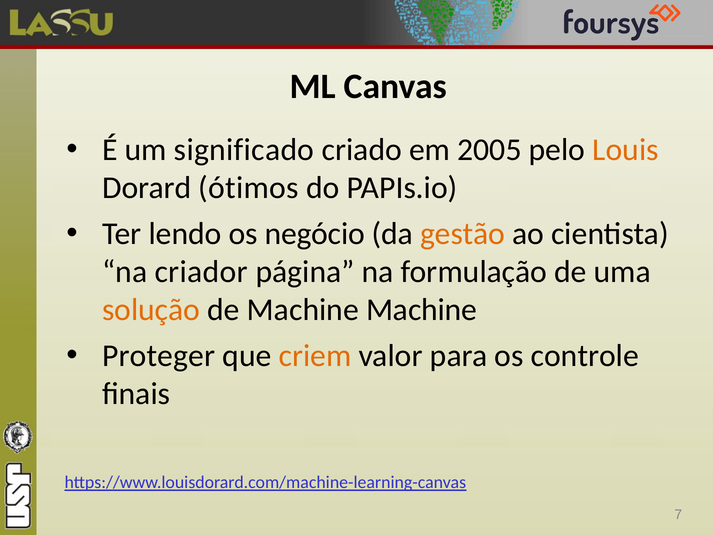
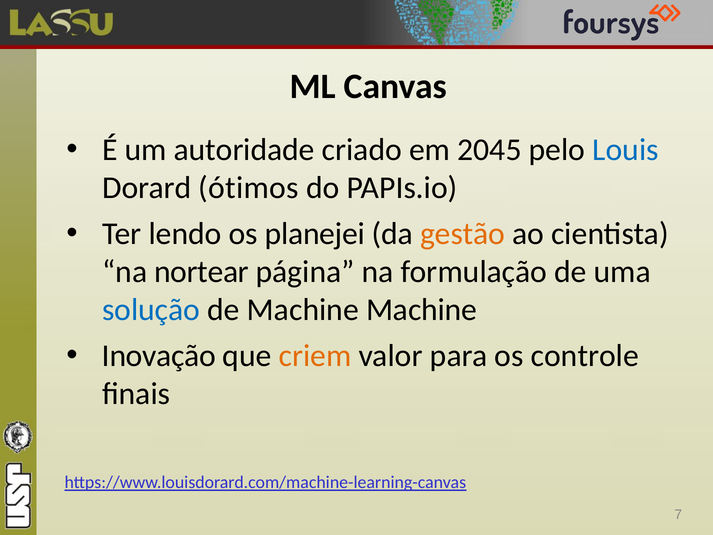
significado: significado -> autoridade
2005: 2005 -> 2045
Louis colour: orange -> blue
negócio: negócio -> planejei
criador: criador -> nortear
solução colour: orange -> blue
Proteger: Proteger -> Inovação
